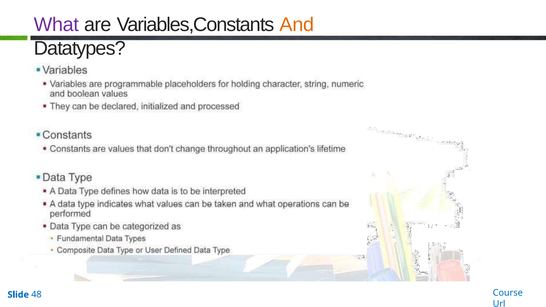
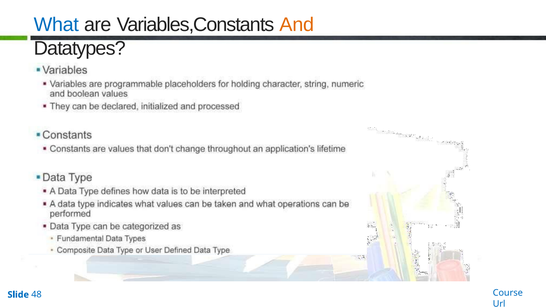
What colour: purple -> blue
